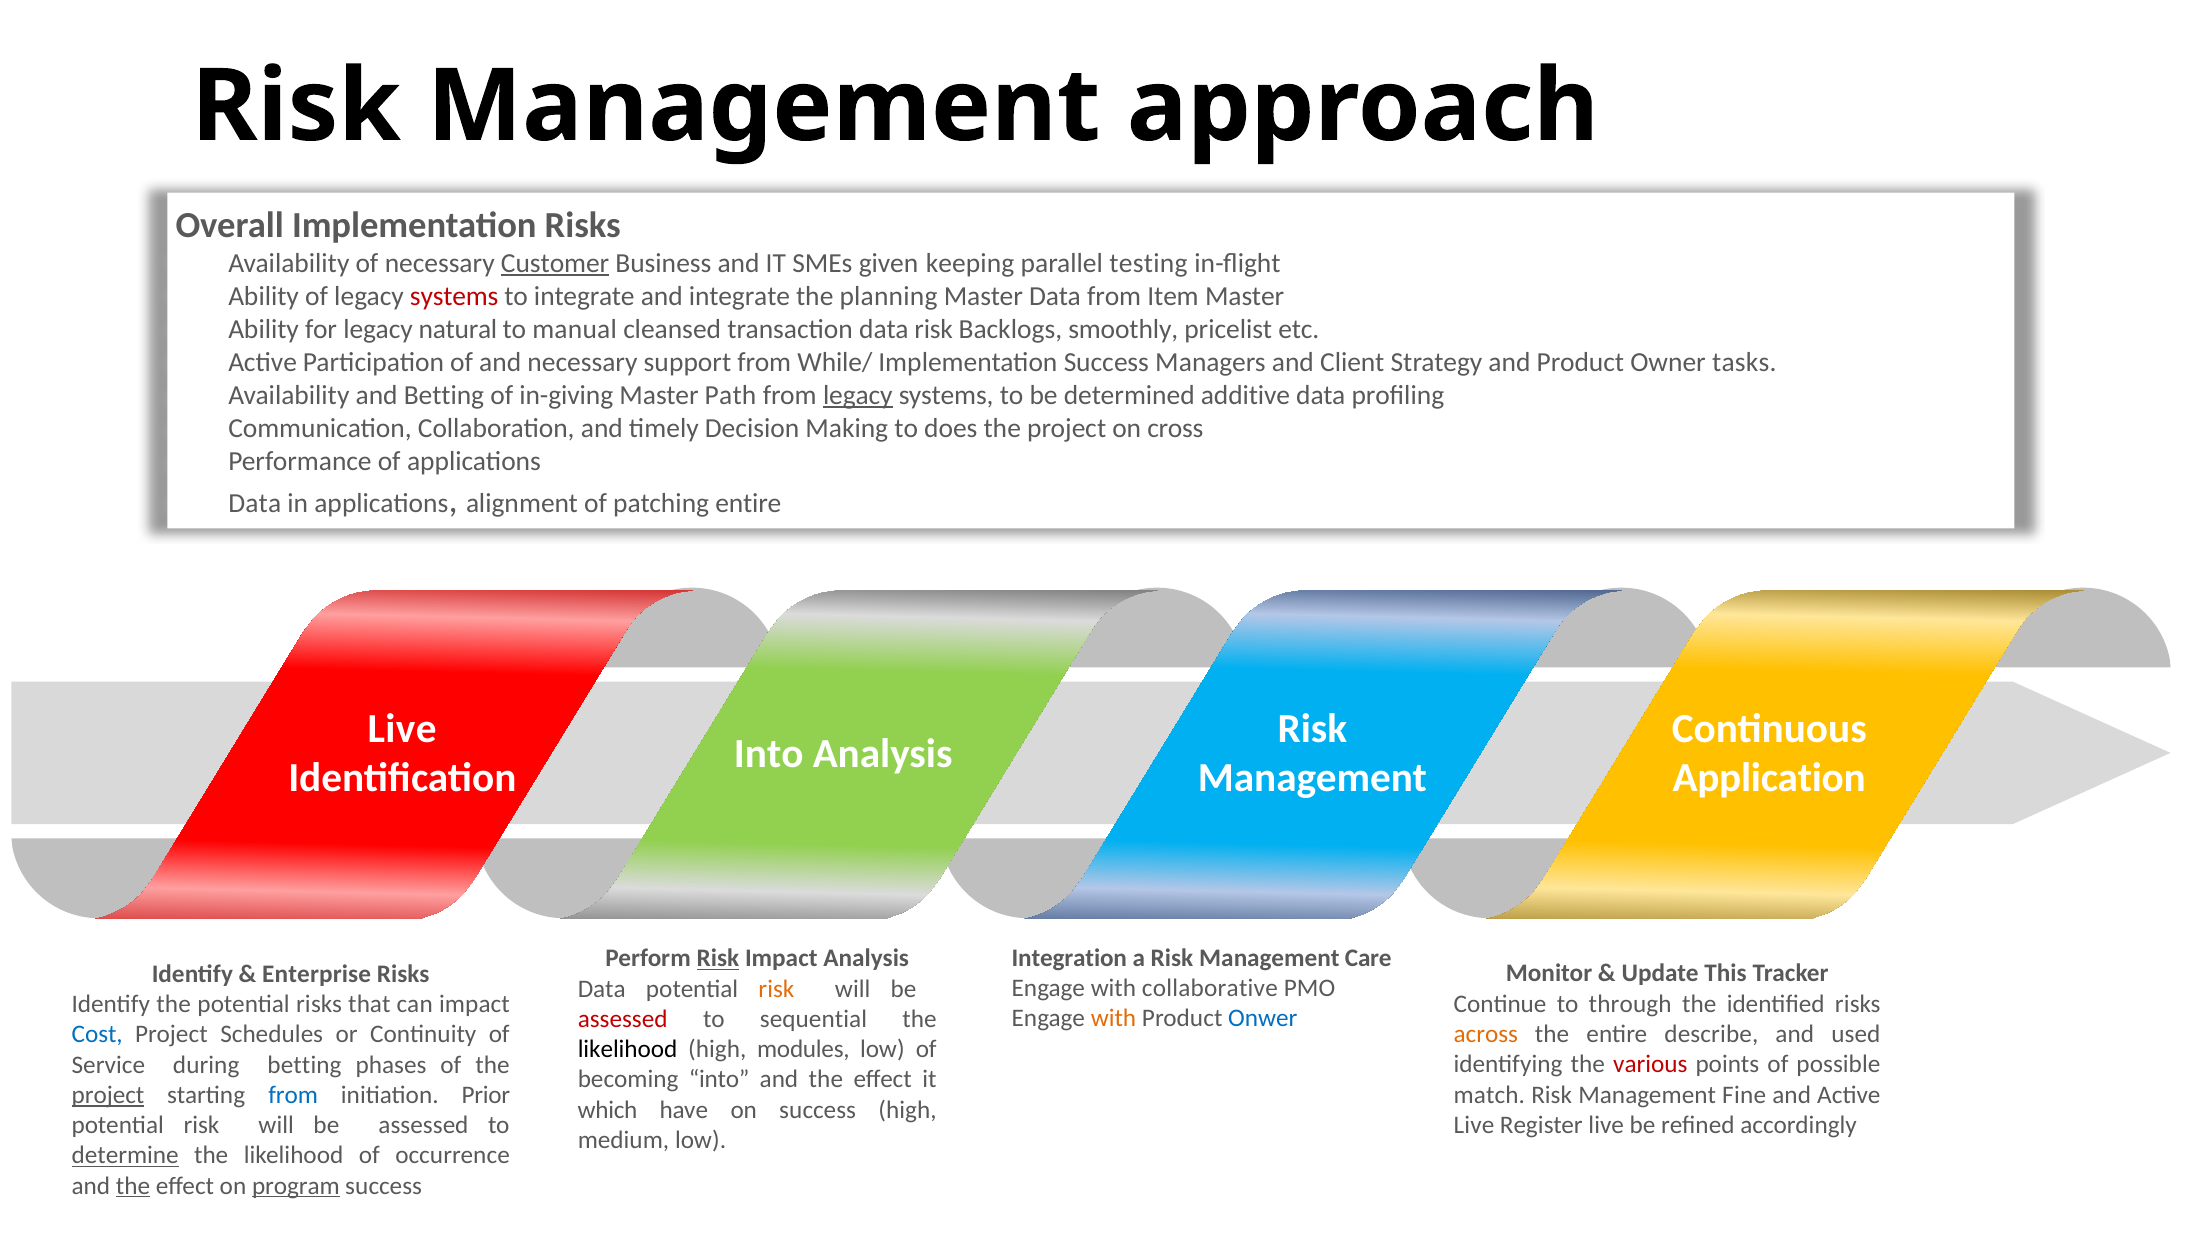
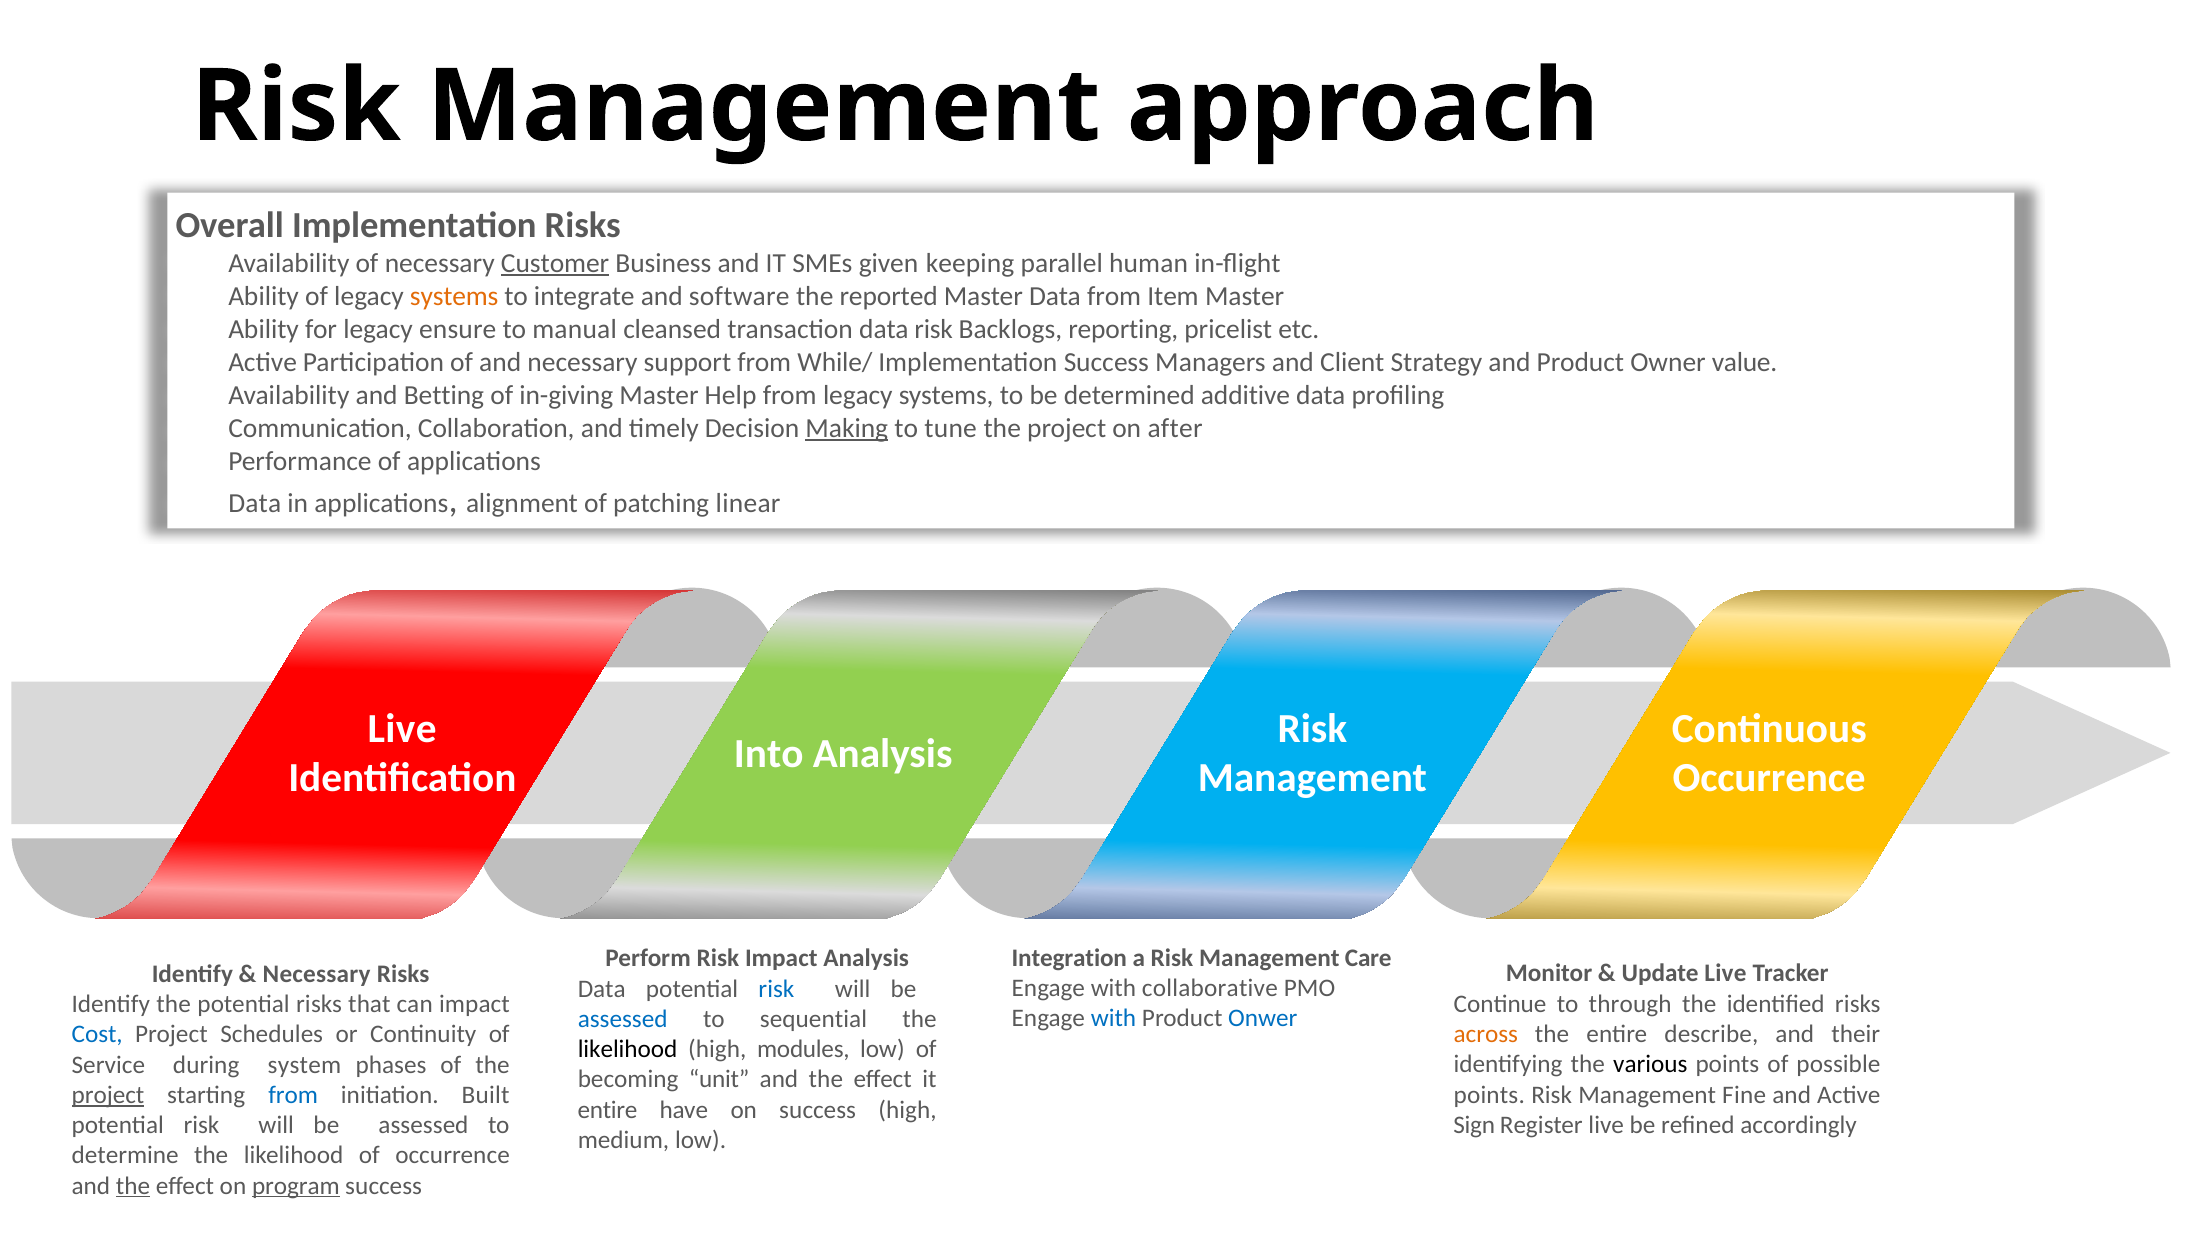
testing: testing -> human
systems at (454, 296) colour: red -> orange
and integrate: integrate -> software
planning: planning -> reported
natural: natural -> ensure
smoothly: smoothly -> reporting
tasks: tasks -> value
Path: Path -> Help
legacy at (858, 395) underline: present -> none
Making underline: none -> present
does: does -> tune
cross: cross -> after
patching entire: entire -> linear
Application at (1769, 778): Application -> Occurrence
Risk at (718, 959) underline: present -> none
Update This: This -> Live
Enterprise at (317, 974): Enterprise -> Necessary
risk at (776, 989) colour: orange -> blue
with at (1114, 1019) colour: orange -> blue
assessed at (623, 1019) colour: red -> blue
used: used -> their
various colour: red -> black
during betting: betting -> system
becoming into: into -> unit
match at (1489, 1095): match -> points
Prior: Prior -> Built
which at (608, 1110): which -> entire
Live at (1474, 1125): Live -> Sign
determine underline: present -> none
